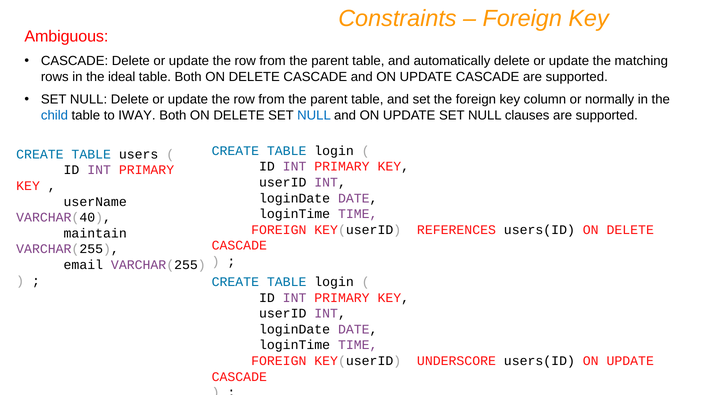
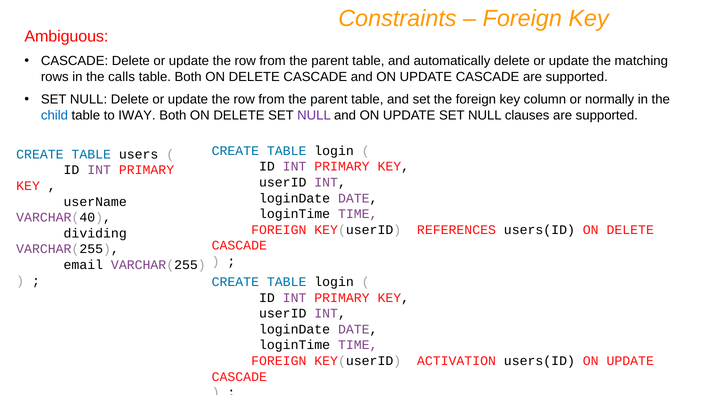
ideal: ideal -> calls
NULL at (314, 115) colour: blue -> purple
maintain: maintain -> dividing
UNDERSCORE: UNDERSCORE -> ACTIVATION
